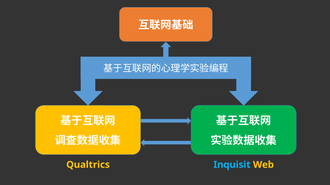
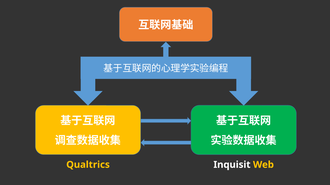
Inquisit colour: light blue -> white
